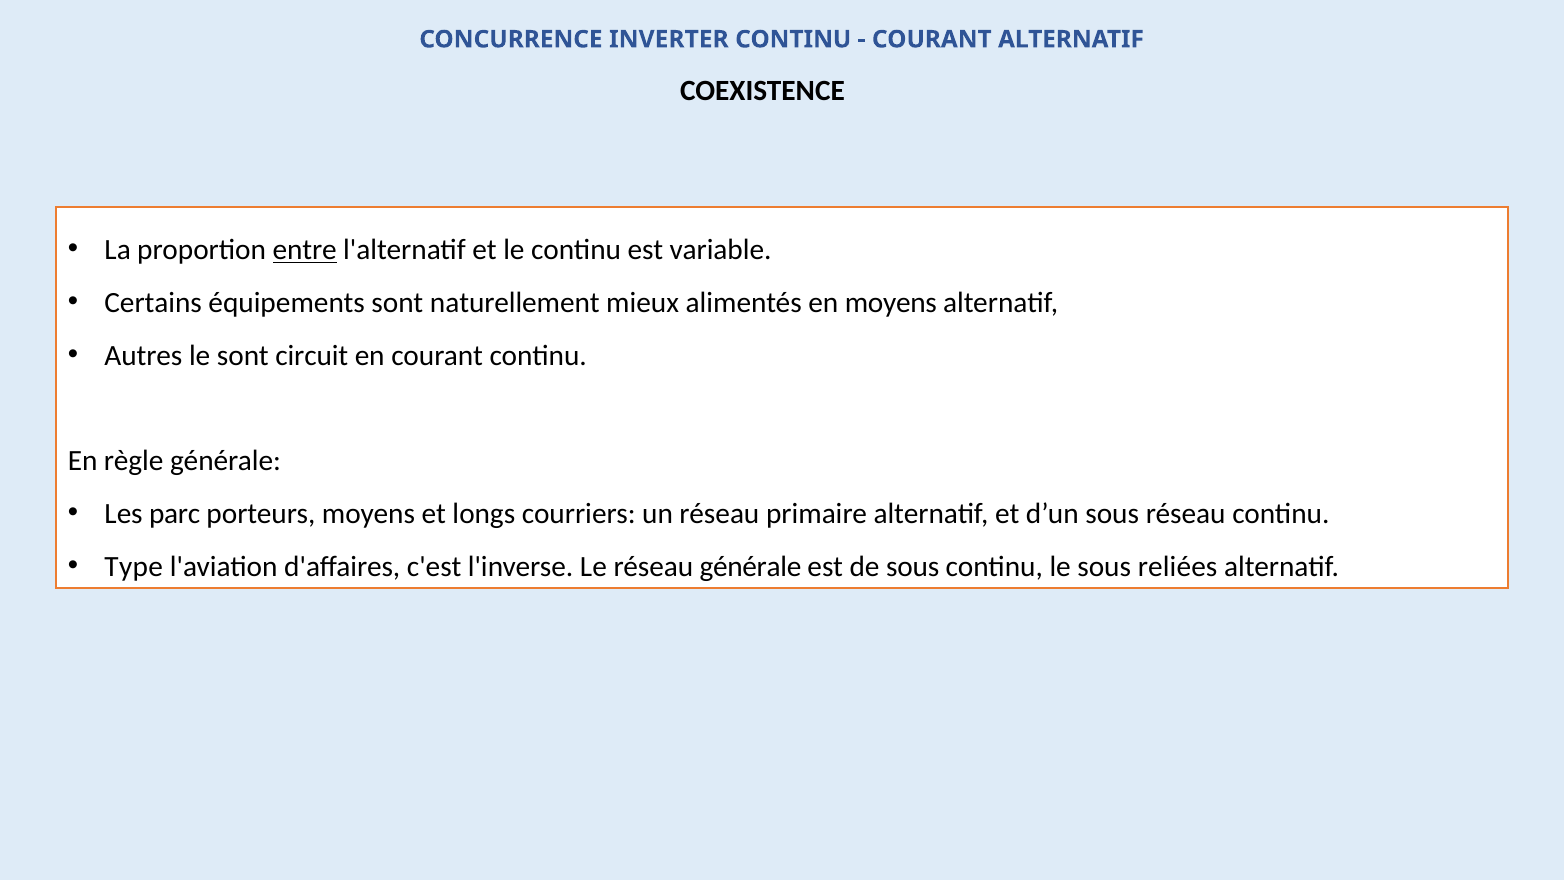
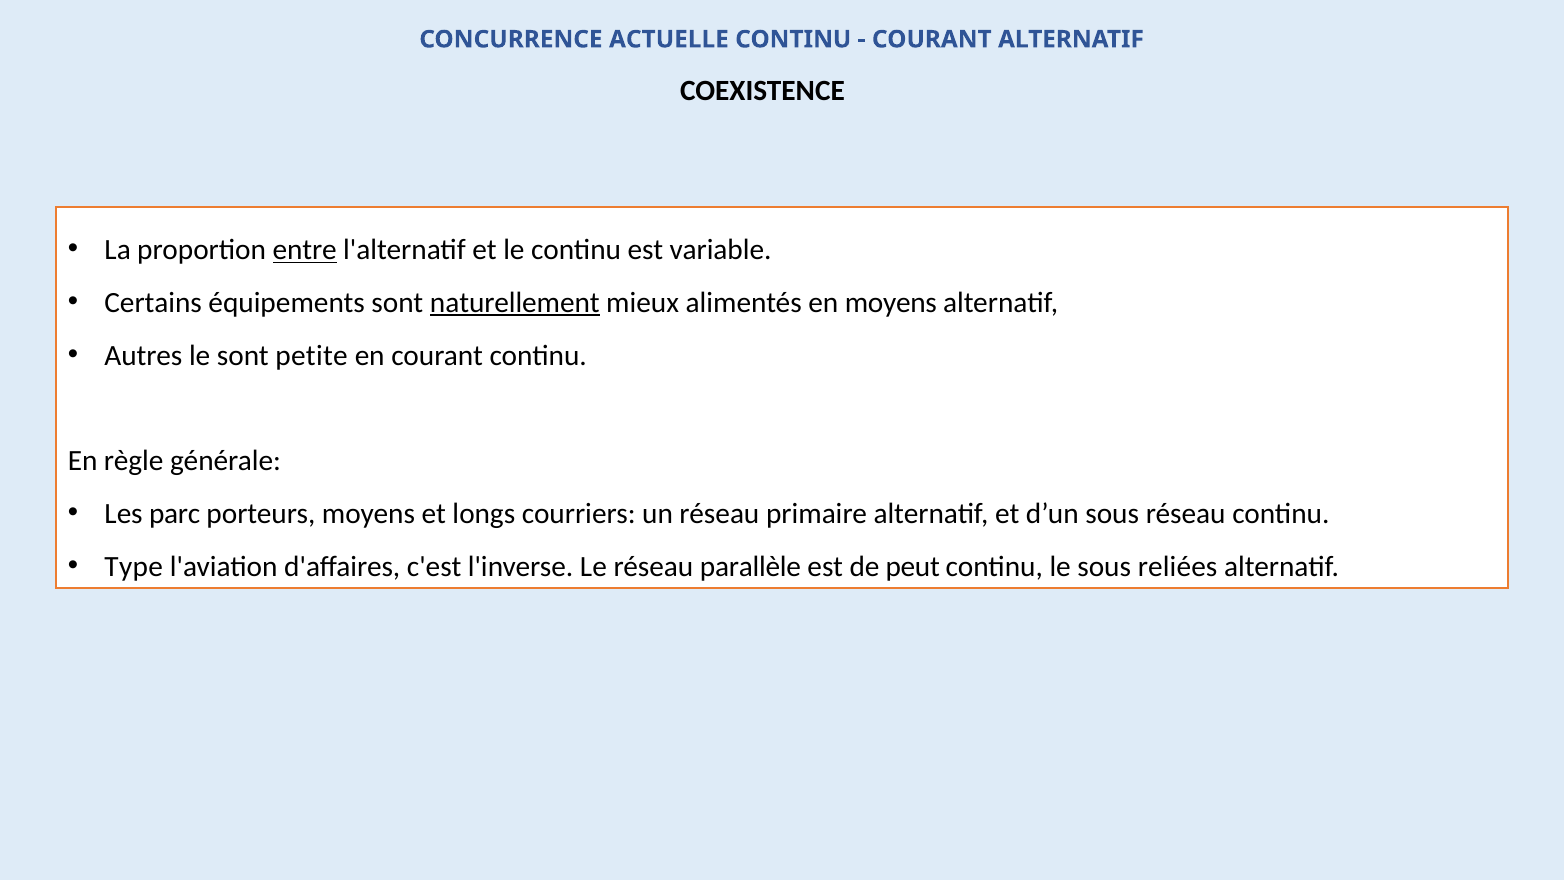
INVERTER: INVERTER -> ACTUELLE
naturellement underline: none -> present
circuit: circuit -> petite
réseau générale: générale -> parallèle
de sous: sous -> peut
